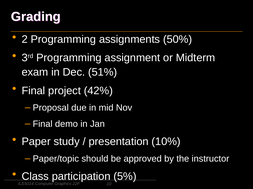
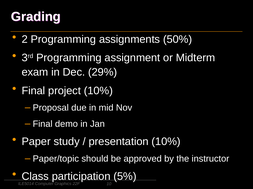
51%: 51% -> 29%
project 42%: 42% -> 10%
